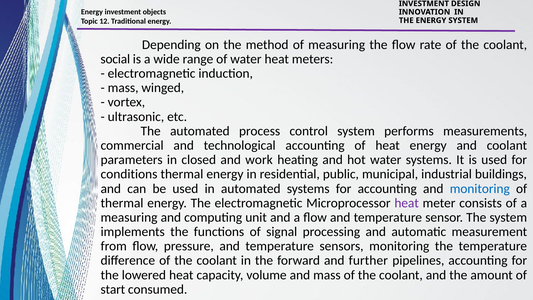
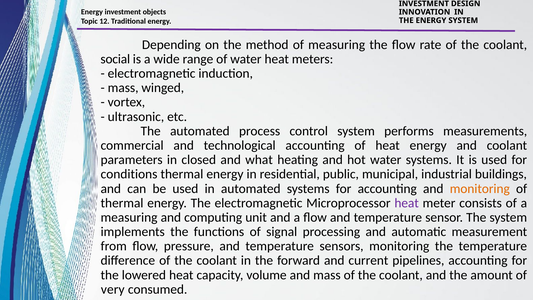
work: work -> what
monitoring at (480, 189) colour: blue -> orange
further: further -> current
start: start -> very
